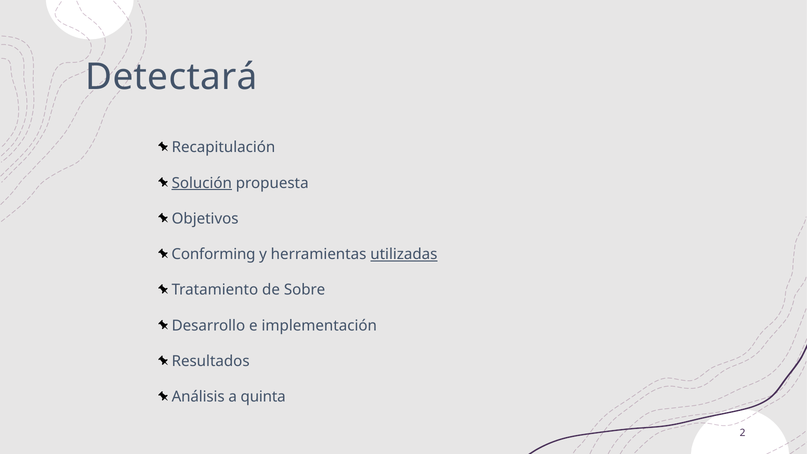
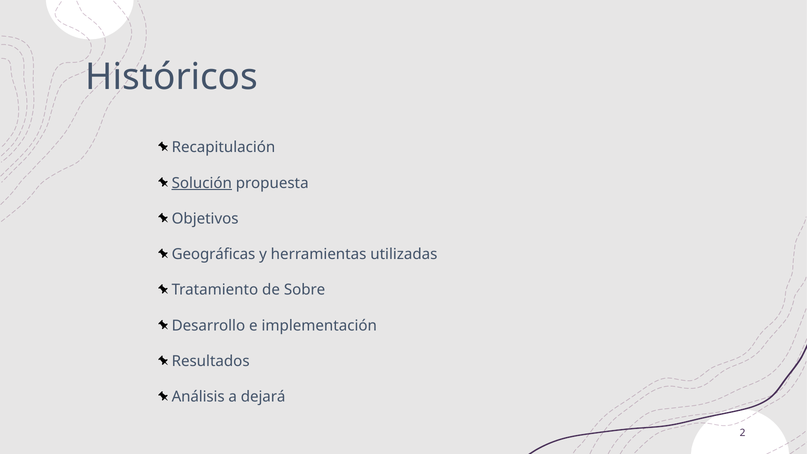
Detectará: Detectará -> Históricos
Conforming: Conforming -> Geográficas
utilizadas underline: present -> none
quinta: quinta -> dejará
